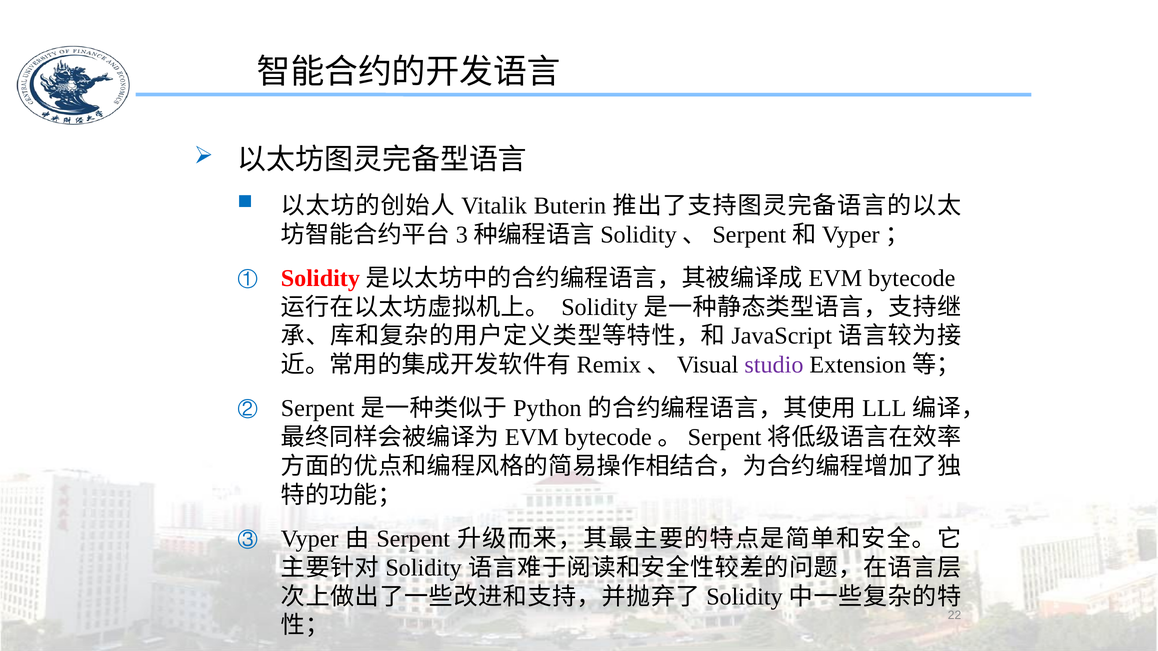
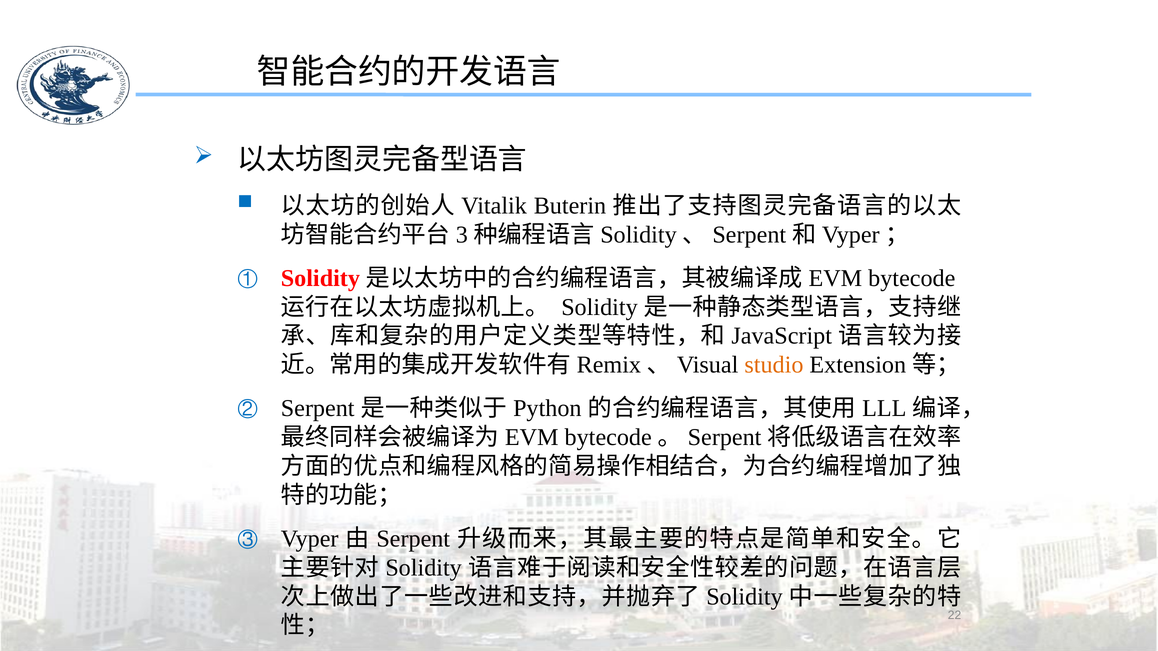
studio colour: purple -> orange
